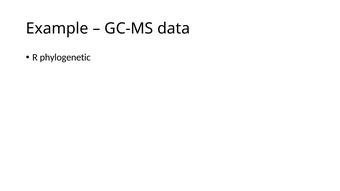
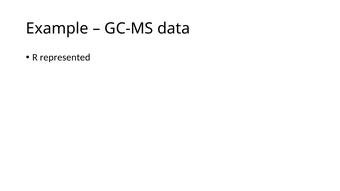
phylogenetic: phylogenetic -> represented
